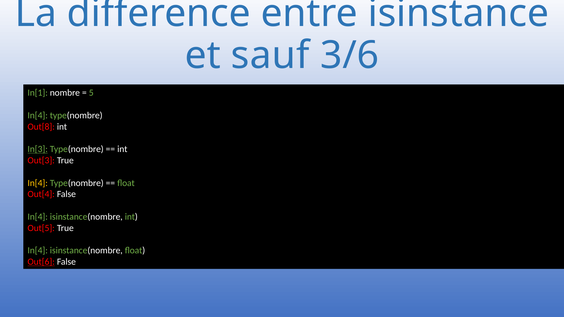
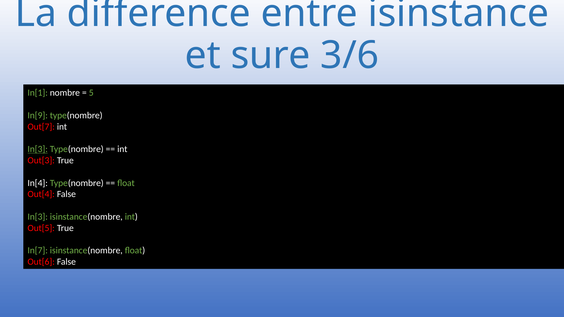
sauf: sauf -> sure
In[4 at (38, 115): In[4 -> In[9
Out[8: Out[8 -> Out[7
In[4 at (38, 183) colour: yellow -> white
In[4 at (38, 217): In[4 -> In[3
In[4 at (38, 251): In[4 -> In[7
Out[6 underline: present -> none
